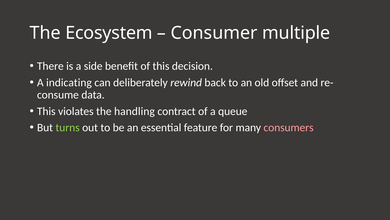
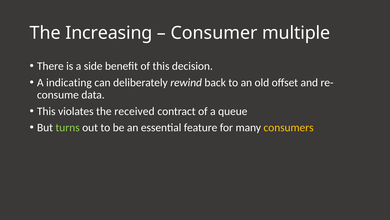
Ecosystem: Ecosystem -> Increasing
handling: handling -> received
consumers colour: pink -> yellow
